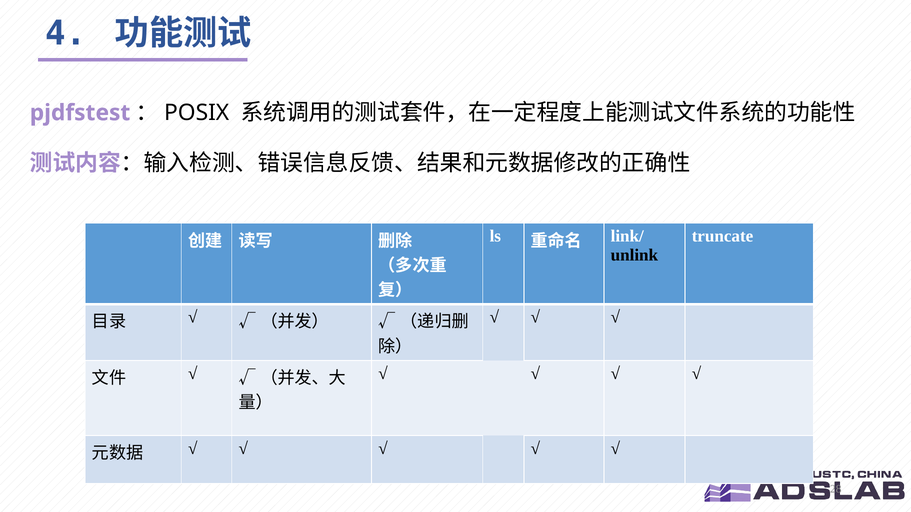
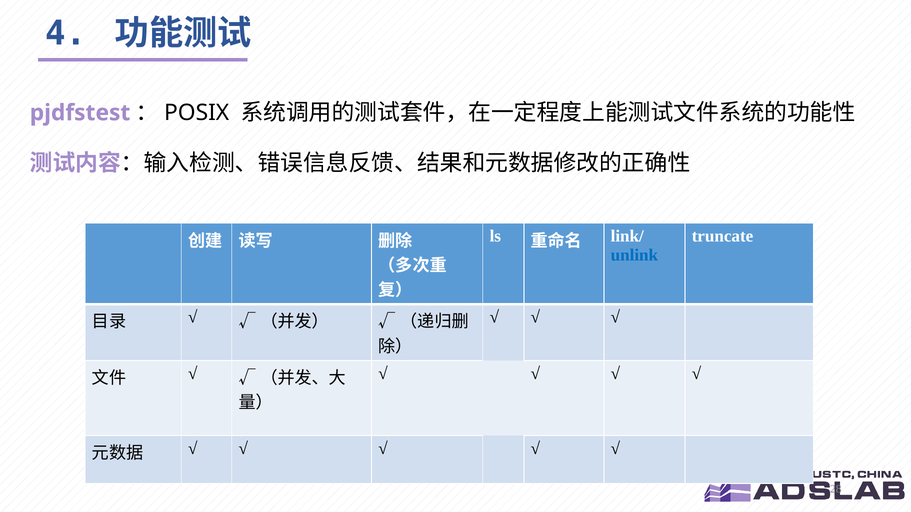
unlink colour: black -> blue
